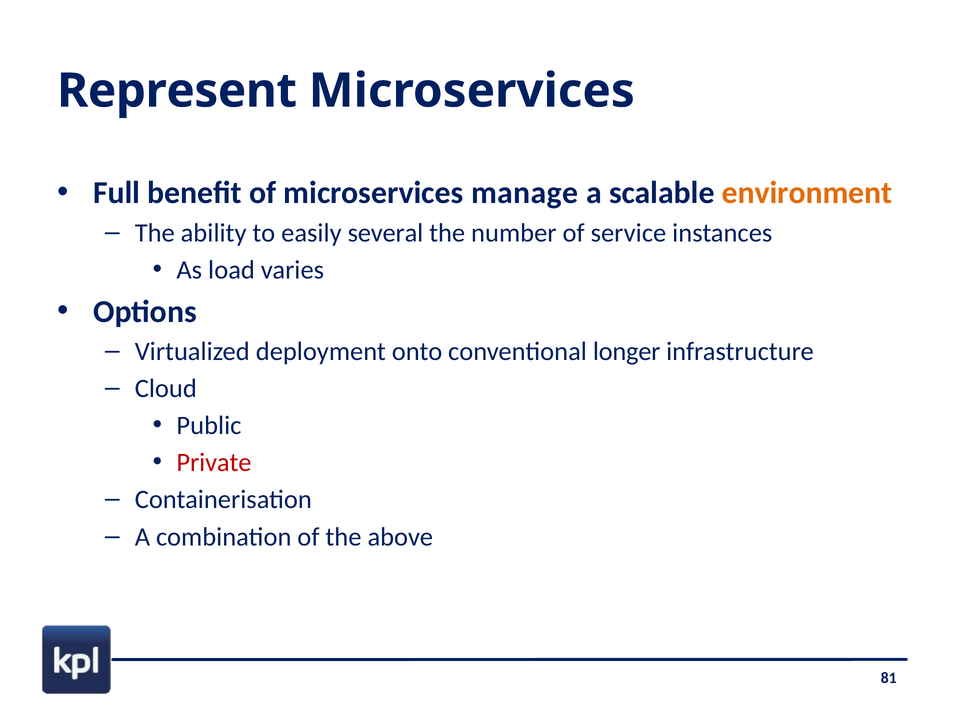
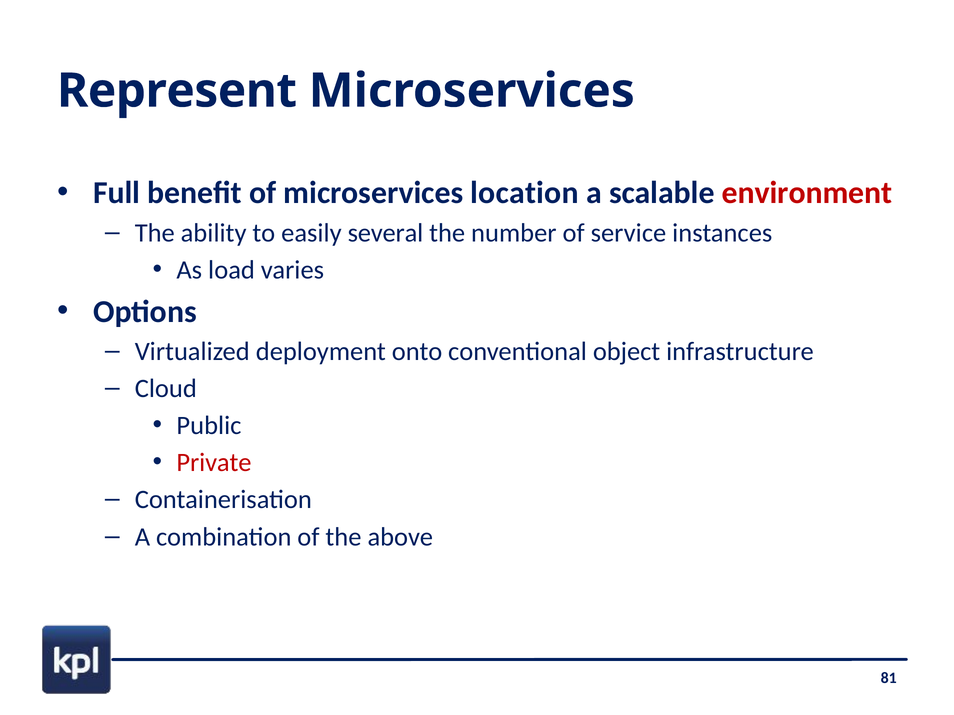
manage: manage -> location
environment colour: orange -> red
longer: longer -> object
